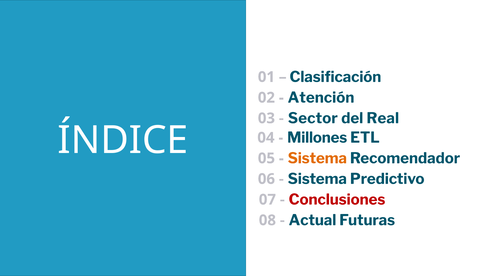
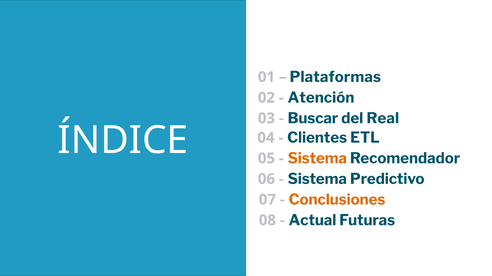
Clasificación: Clasificación -> Plataformas
Sector: Sector -> Buscar
Millones: Millones -> Clientes
Conclusiones colour: red -> orange
